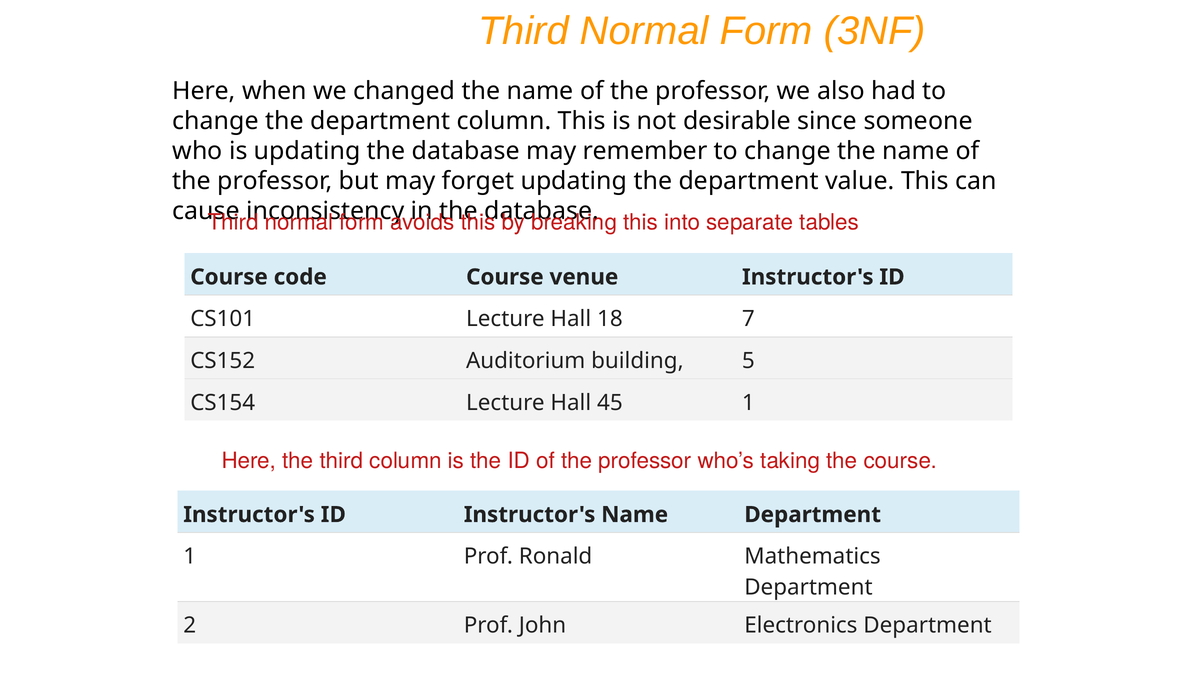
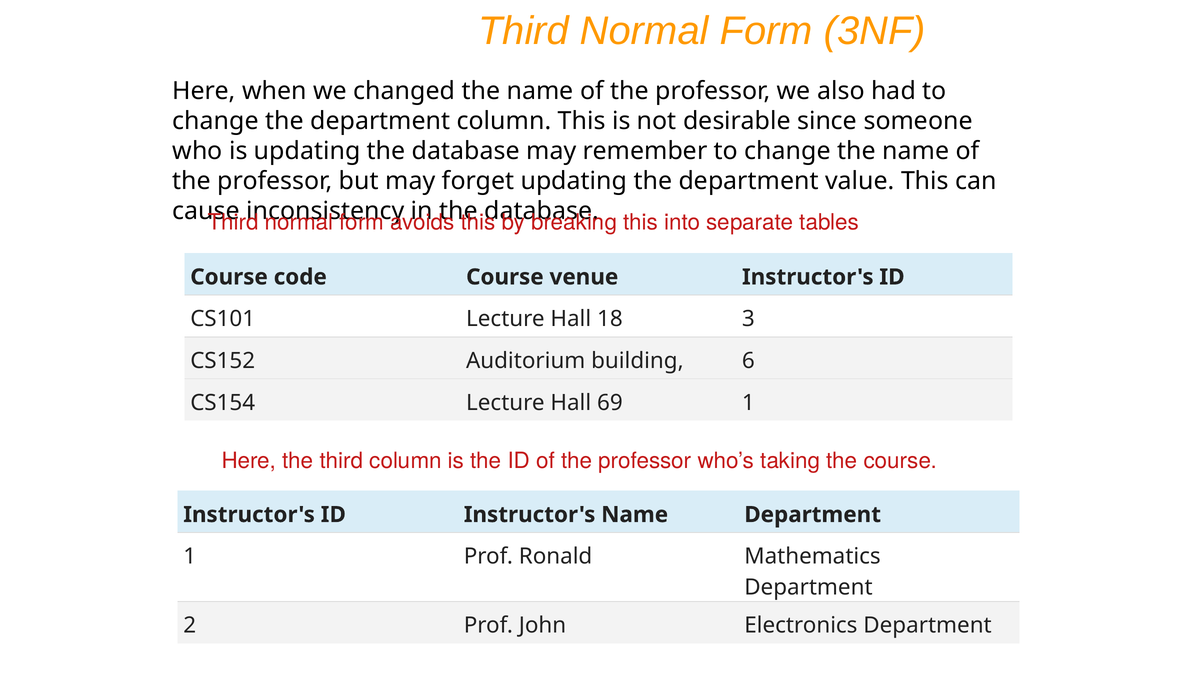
7: 7 -> 3
5: 5 -> 6
45: 45 -> 69
